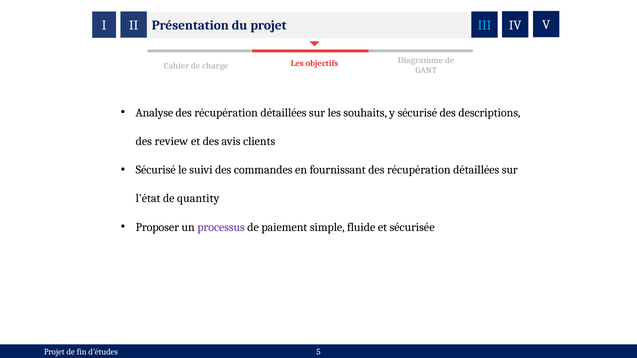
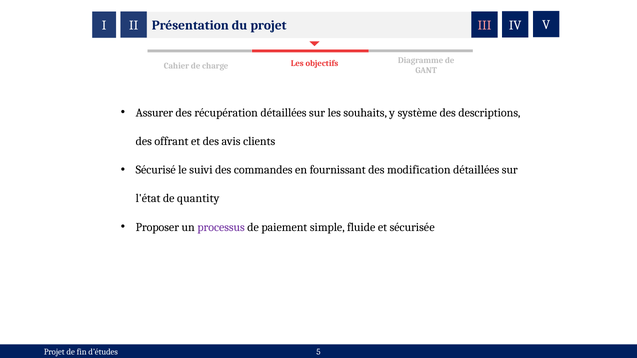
III colour: light blue -> pink
Analyse: Analyse -> Assurer
y sécurisé: sécurisé -> système
review: review -> offrant
fournissant des récupération: récupération -> modification
